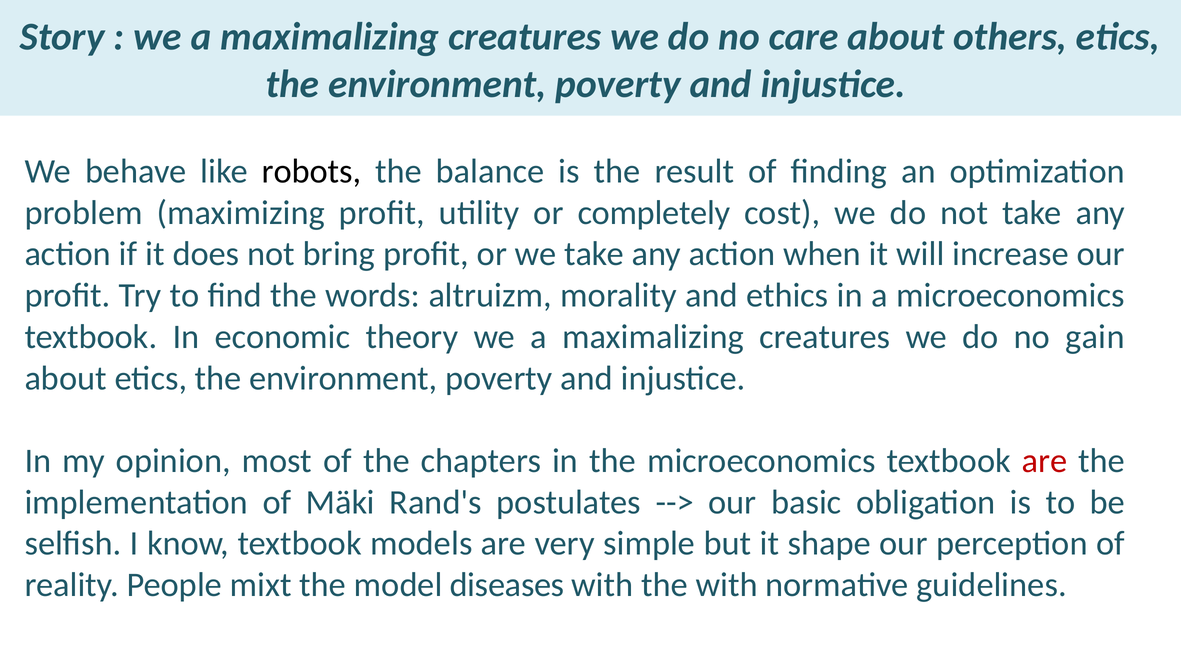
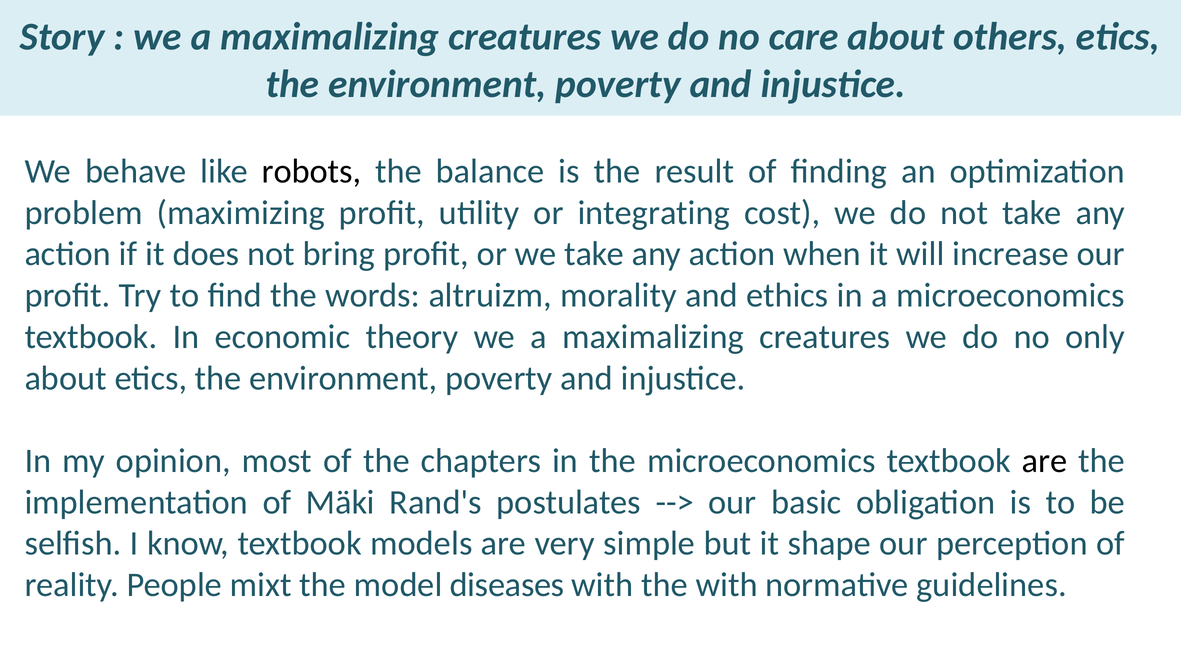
completely: completely -> integrating
gain: gain -> only
are at (1045, 461) colour: red -> black
